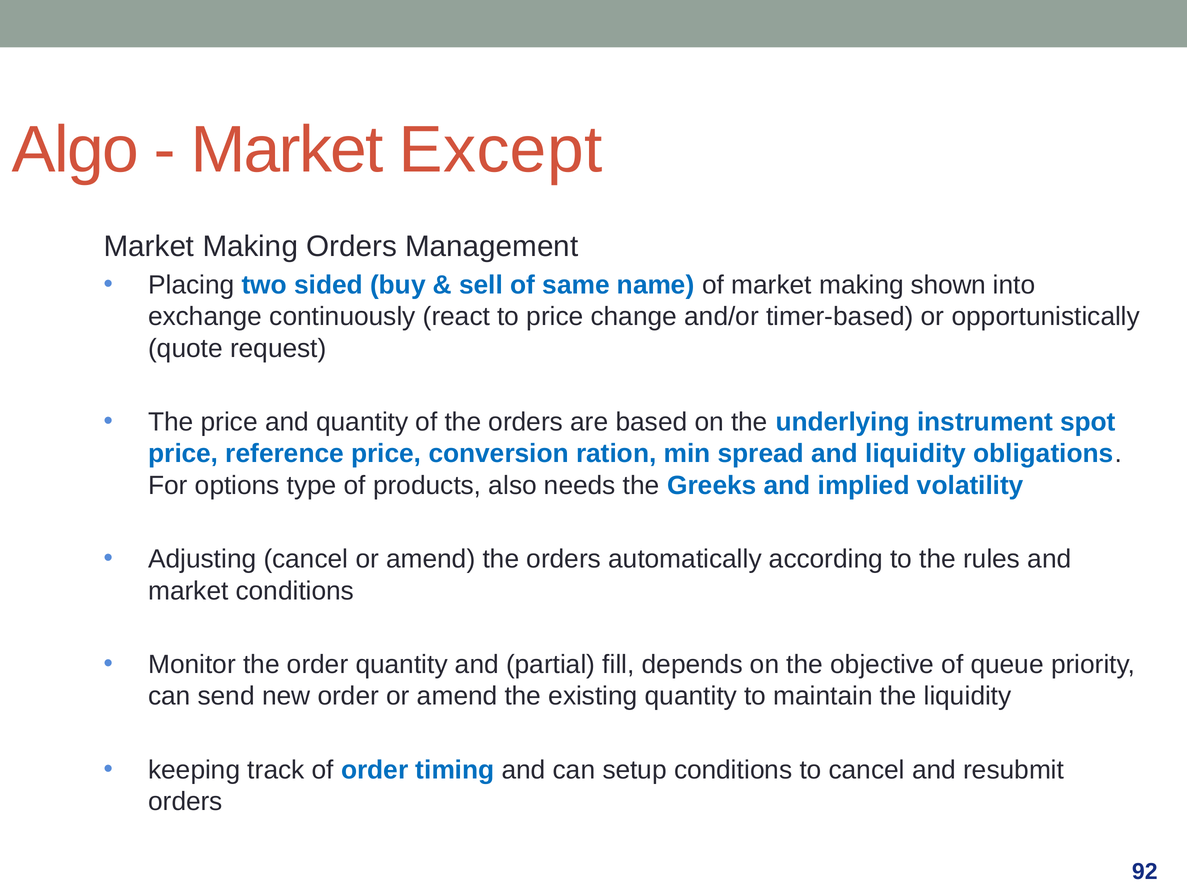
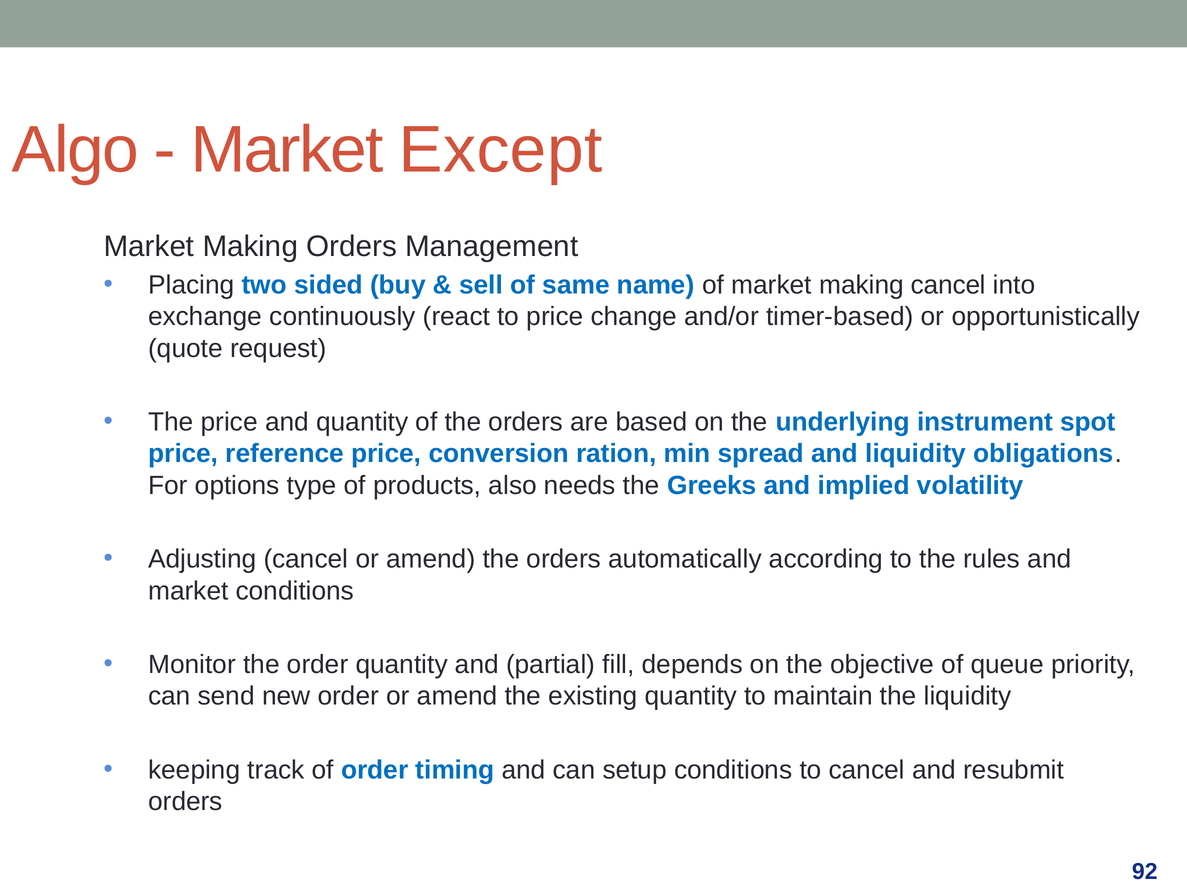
making shown: shown -> cancel
